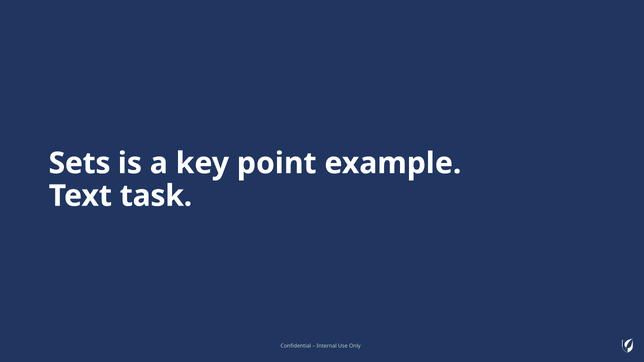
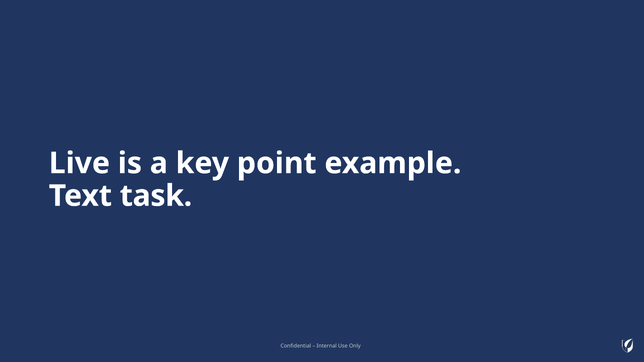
Sets: Sets -> Live
